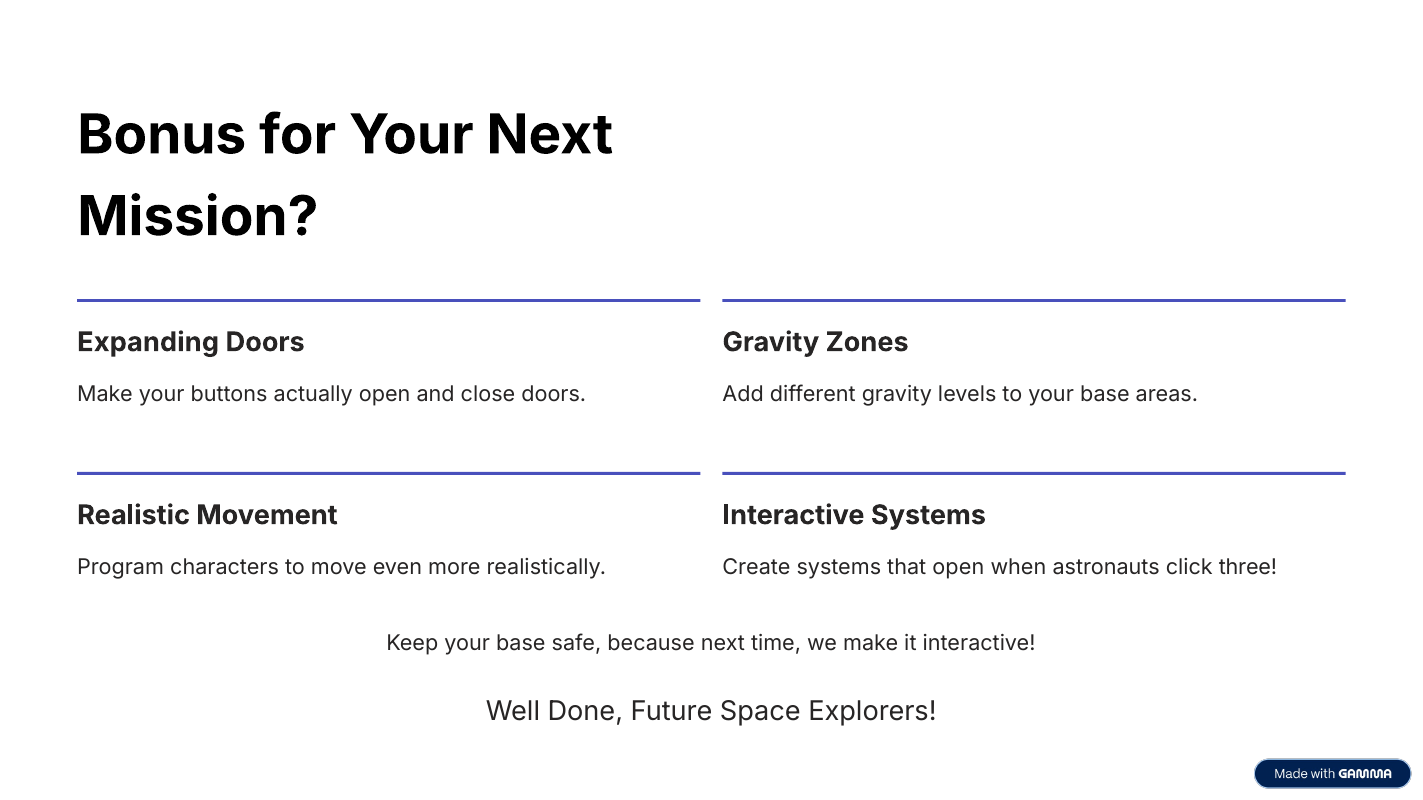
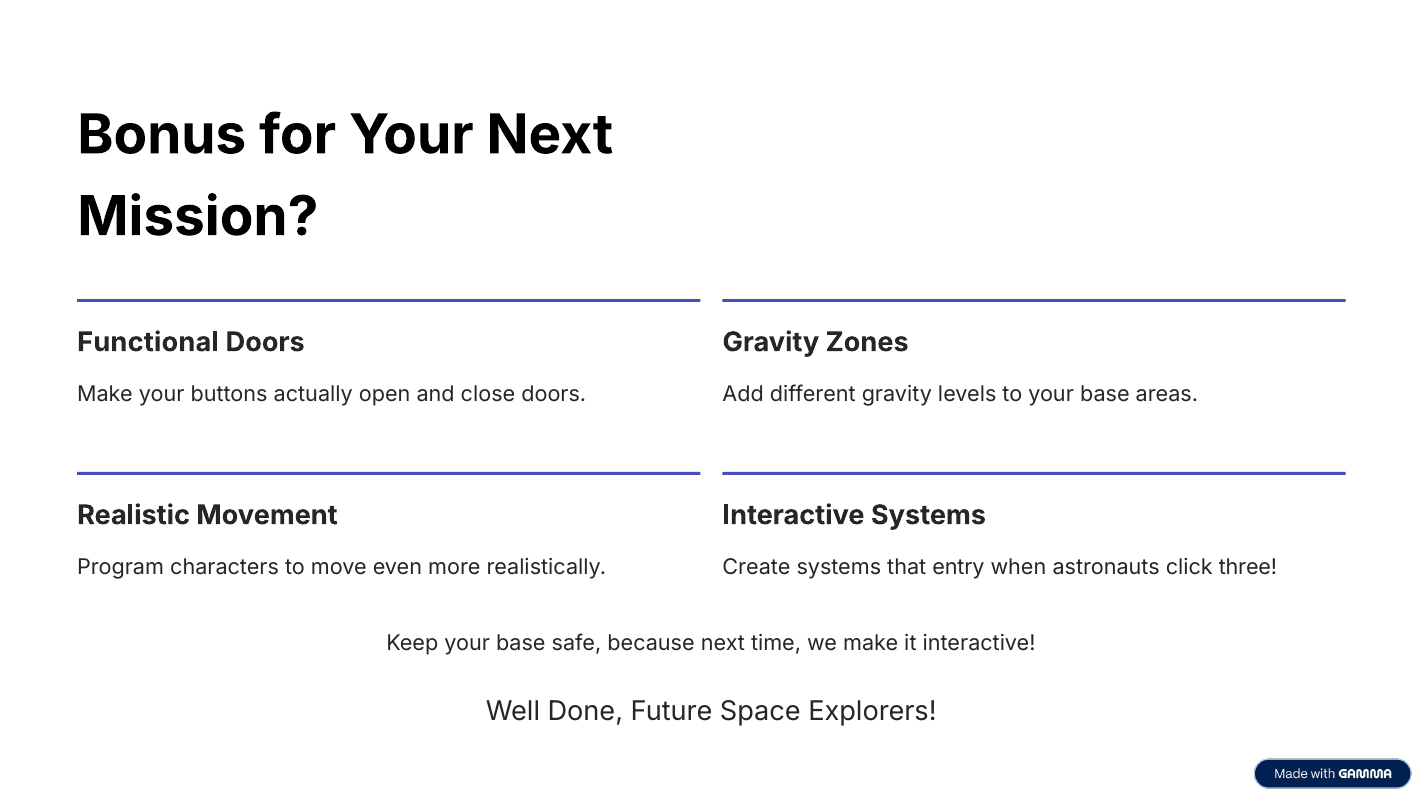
Expanding: Expanding -> Functional
that open: open -> entry
